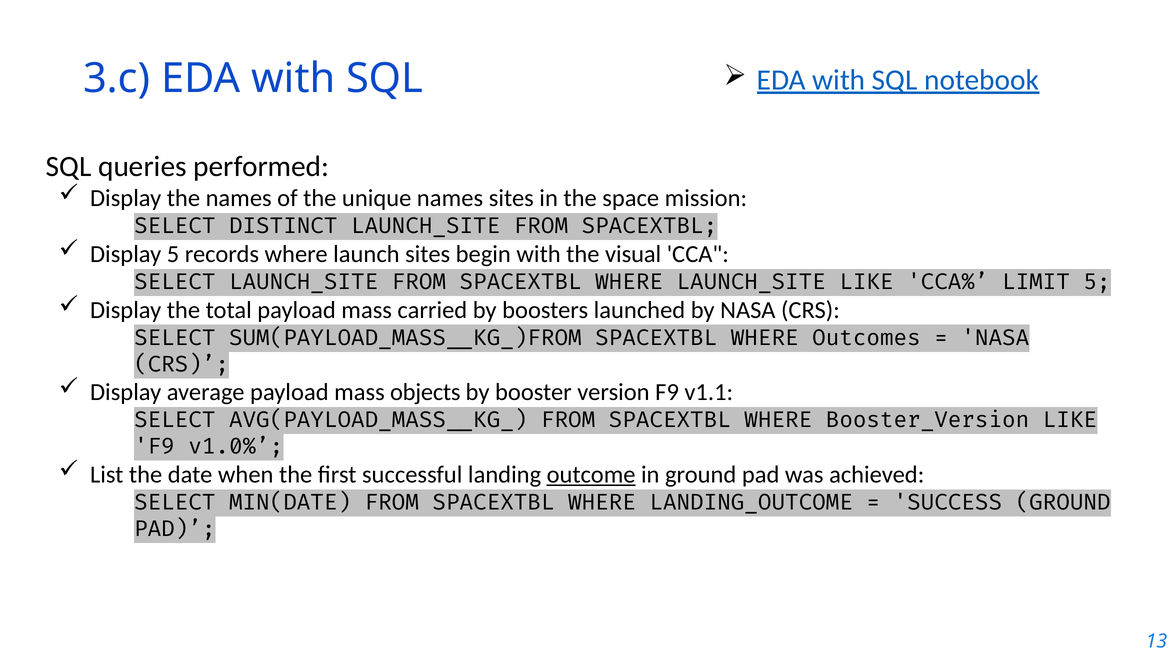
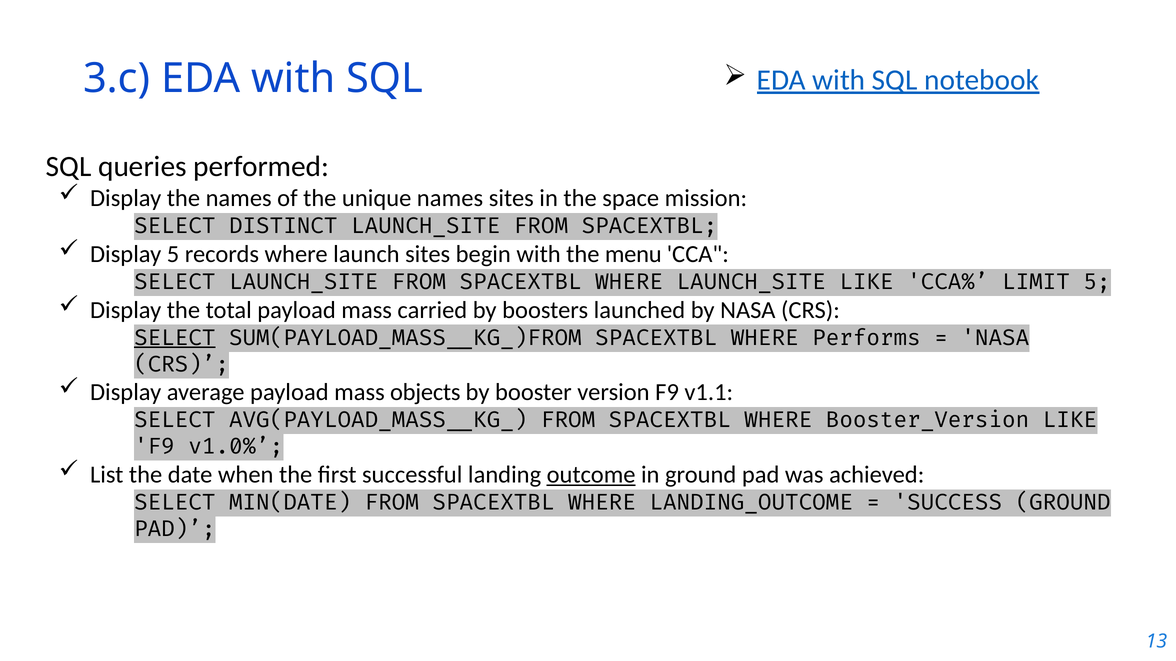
visual: visual -> menu
SELECT at (175, 338) underline: none -> present
Outcomes: Outcomes -> Performs
